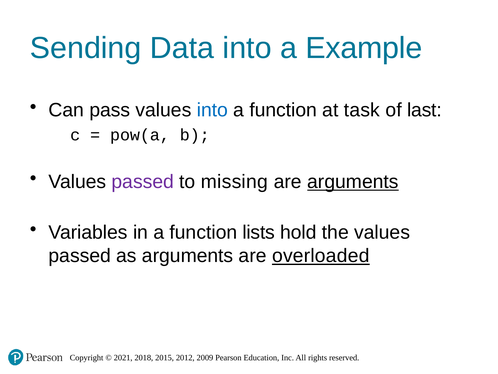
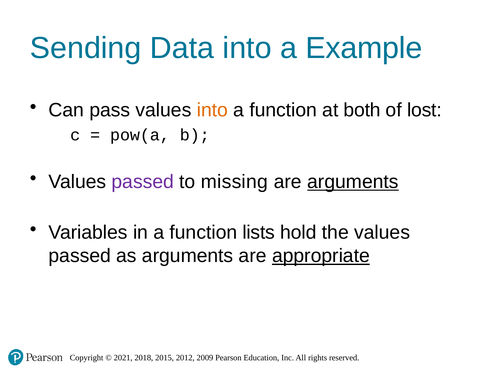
into at (212, 110) colour: blue -> orange
task: task -> both
last: last -> lost
overloaded: overloaded -> appropriate
